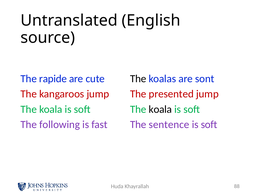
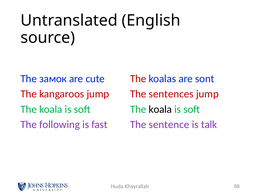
rapide: rapide -> замок
The at (138, 79) colour: black -> red
presented: presented -> sentences
soft at (209, 125): soft -> talk
